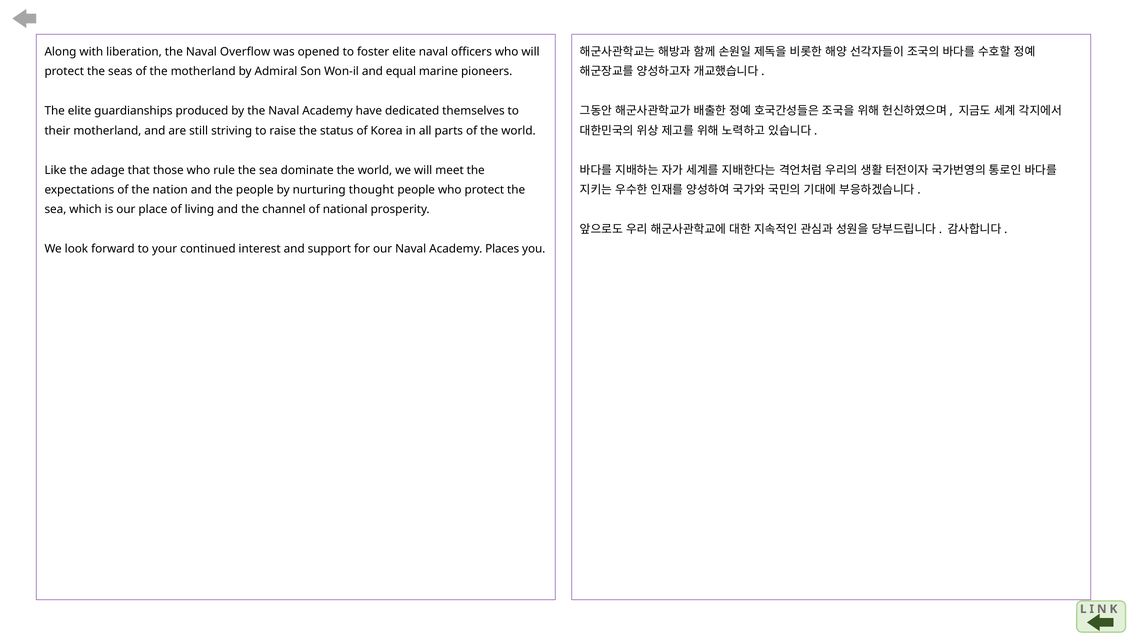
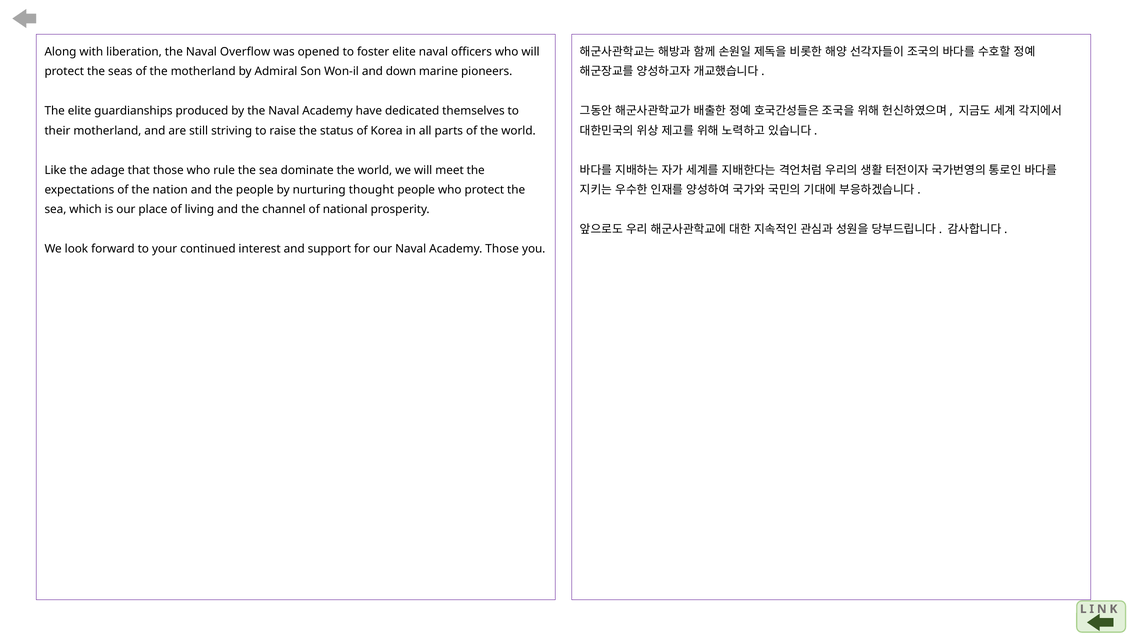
equal: equal -> down
Academy Places: Places -> Those
